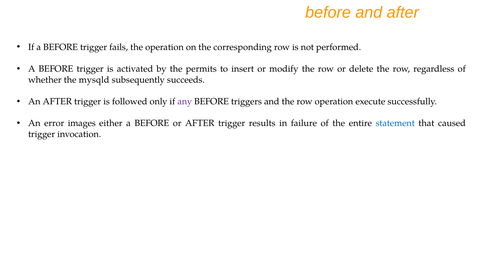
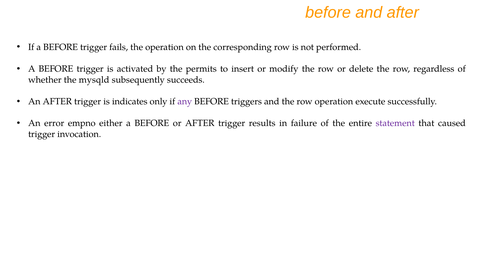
followed: followed -> indicates
images: images -> empno
statement colour: blue -> purple
